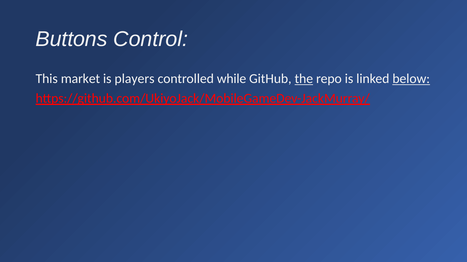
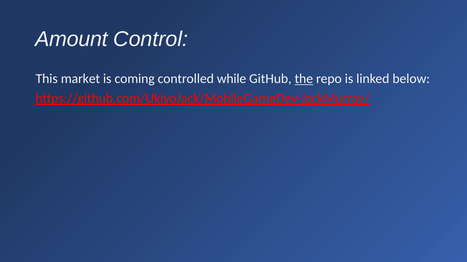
Buttons: Buttons -> Amount
players: players -> coming
below underline: present -> none
